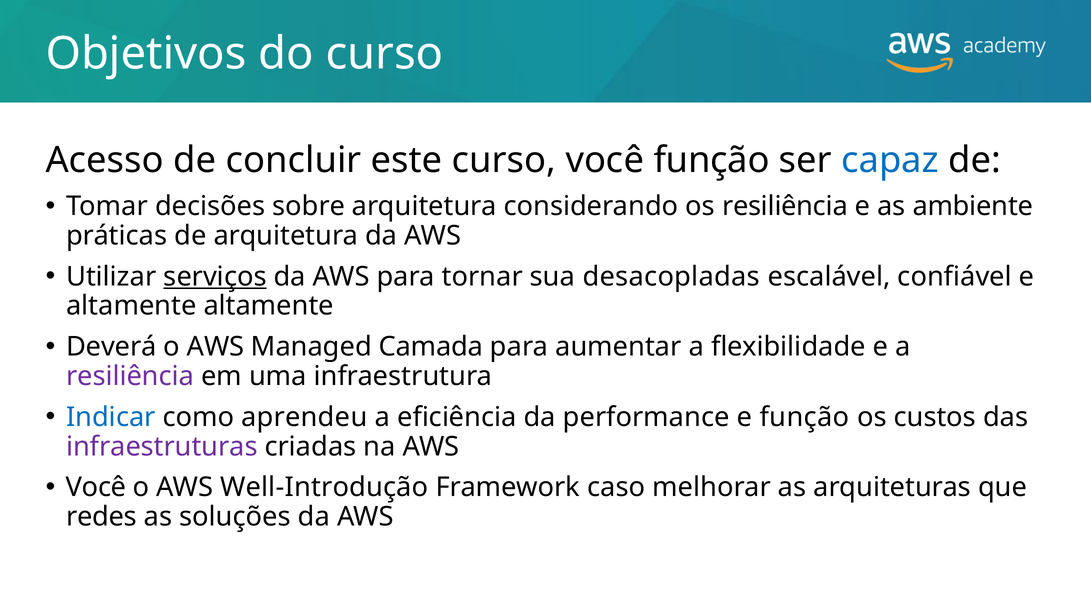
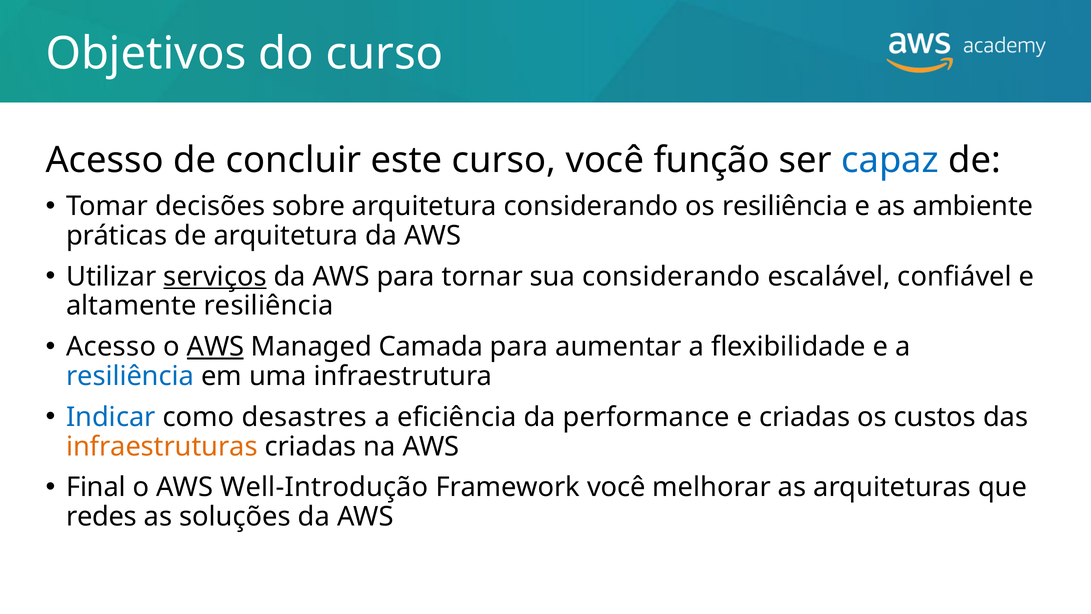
sua desacopladas: desacopladas -> considerando
altamente altamente: altamente -> resiliência
Deverá at (111, 347): Deverá -> Acesso
AWS at (215, 347) underline: none -> present
resiliência at (130, 376) colour: purple -> blue
aprendeu: aprendeu -> desastres
e função: função -> criadas
infraestruturas colour: purple -> orange
Você at (96, 487): Você -> Final
Framework caso: caso -> você
